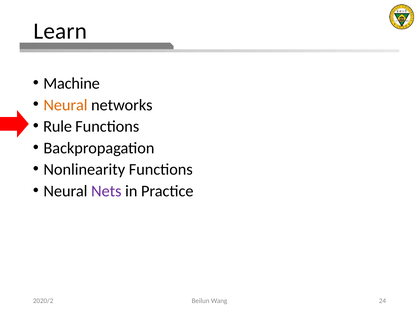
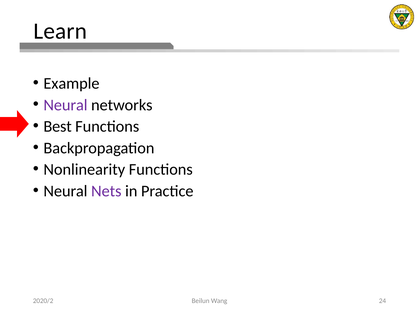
Machine: Machine -> Example
Neural at (65, 105) colour: orange -> purple
Rule: Rule -> Best
